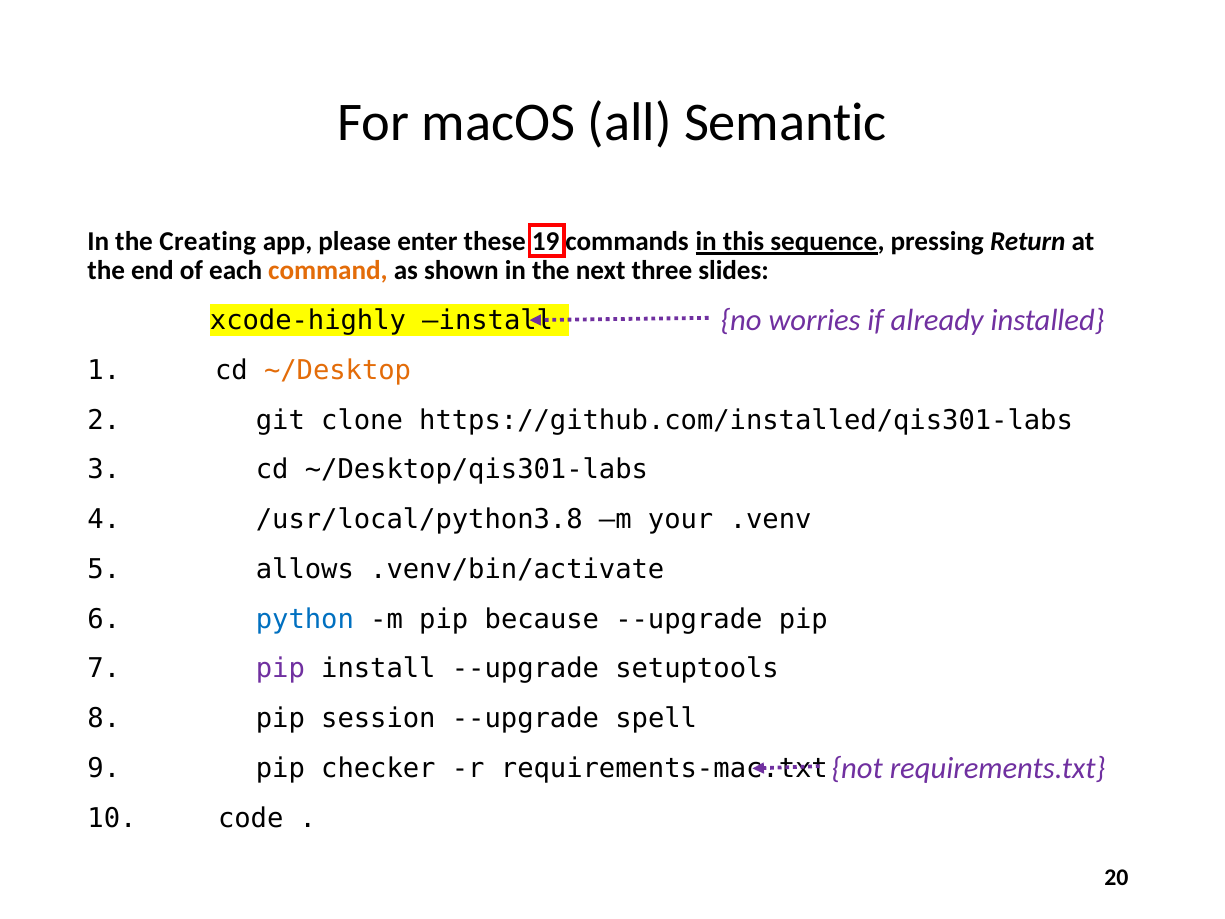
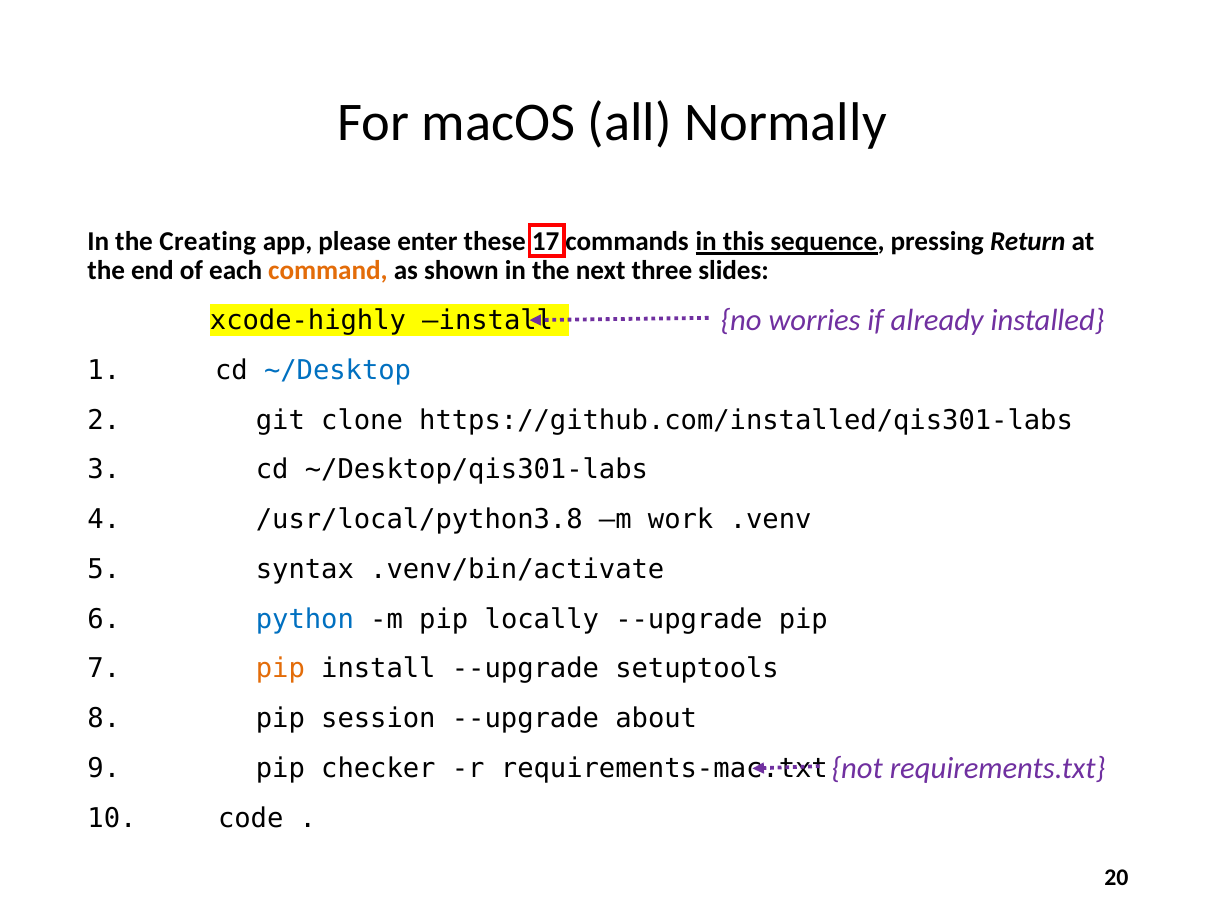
Semantic: Semantic -> Normally
19: 19 -> 17
~/Desktop colour: orange -> blue
your: your -> work
allows: allows -> syntax
because: because -> locally
pip at (280, 669) colour: purple -> orange
spell: spell -> about
